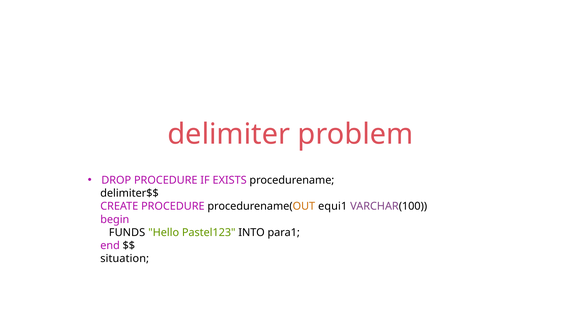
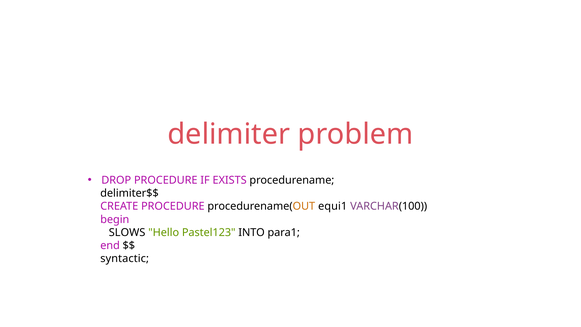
FUNDS: FUNDS -> SLOWS
situation: situation -> syntactic
